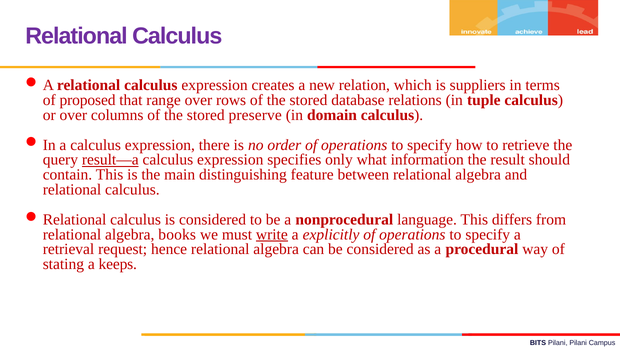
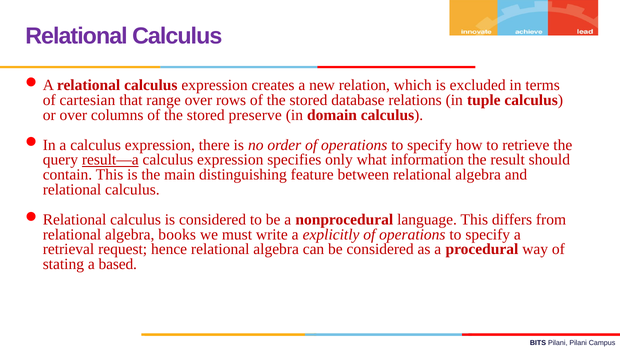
suppliers: suppliers -> excluded
proposed: proposed -> cartesian
write underline: present -> none
keeps: keeps -> based
